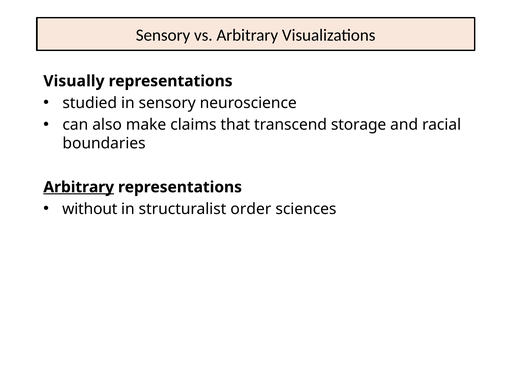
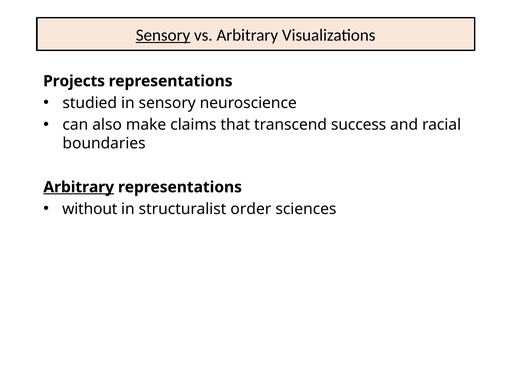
Sensory at (163, 35) underline: none -> present
Visually: Visually -> Projects
storage: storage -> success
